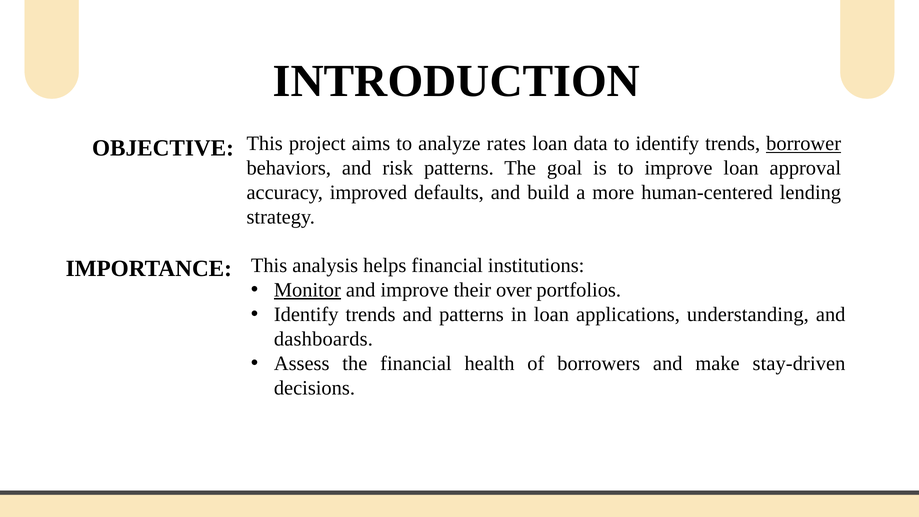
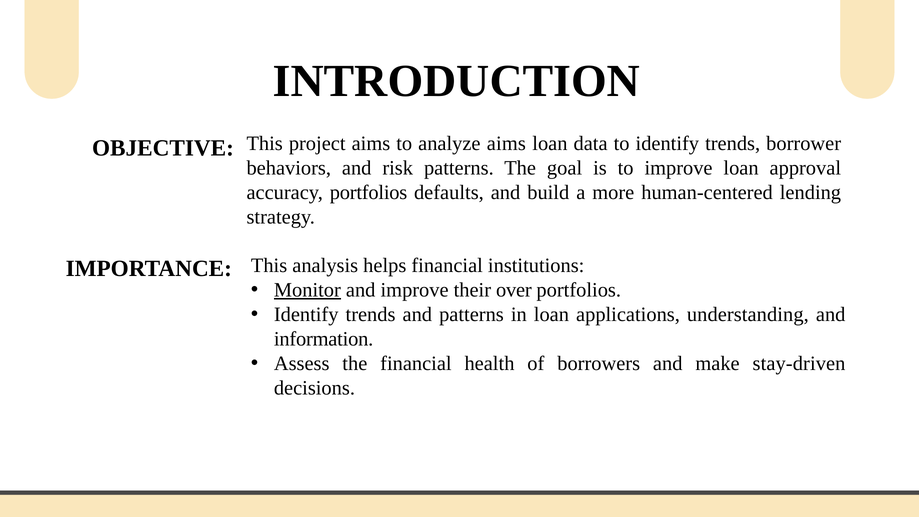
analyze rates: rates -> aims
borrower underline: present -> none
accuracy improved: improved -> portfolios
dashboards: dashboards -> information
